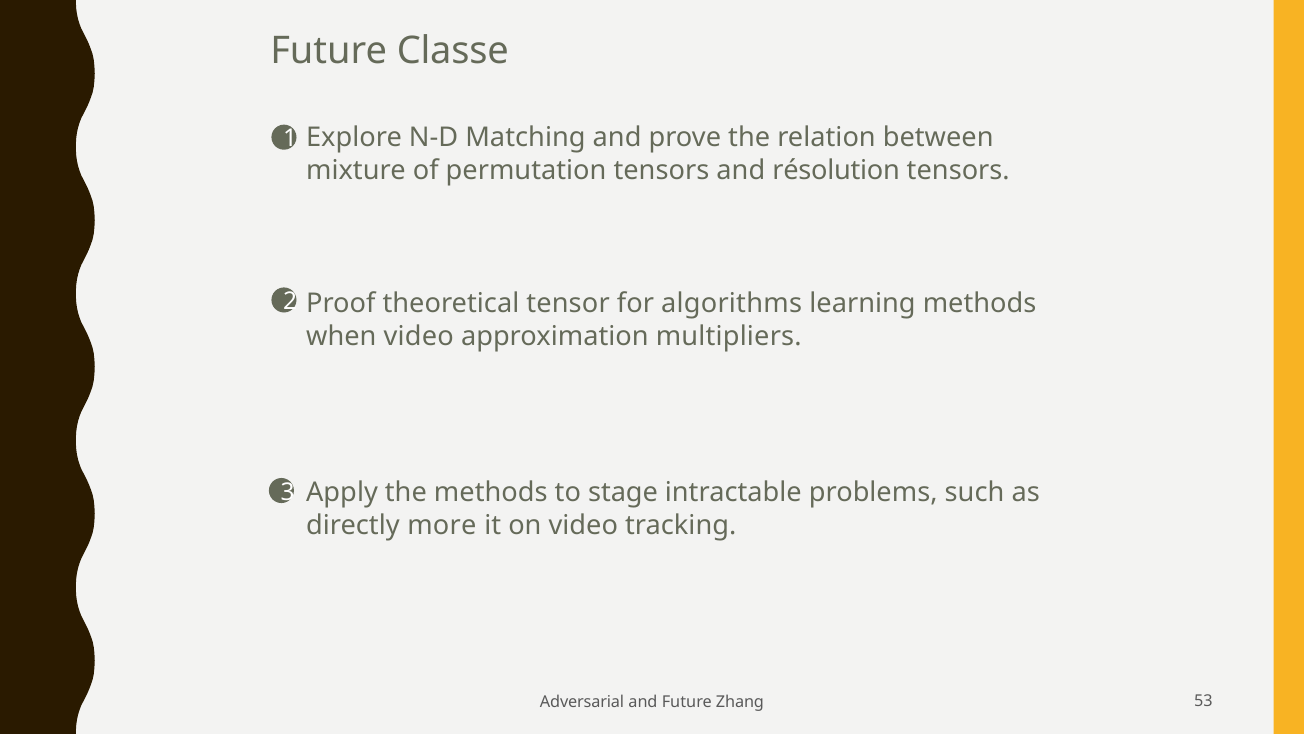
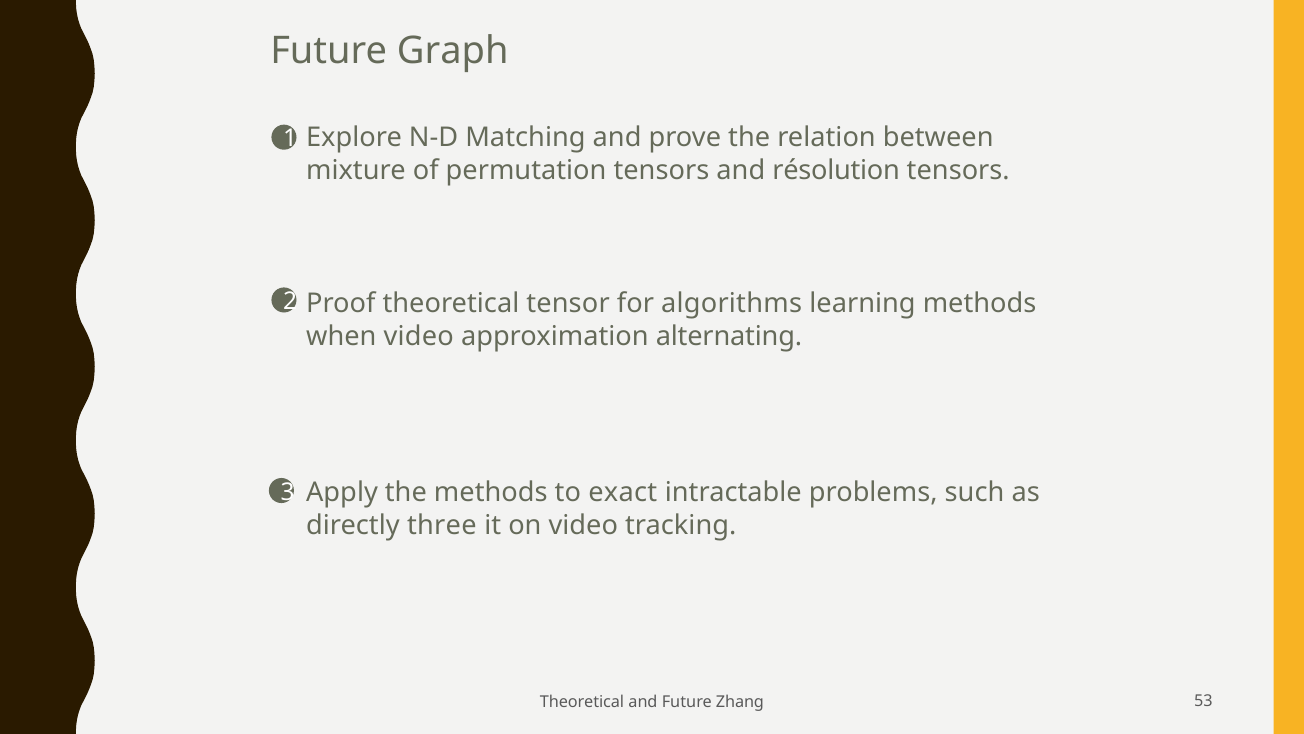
Classe: Classe -> Graph
multipliers: multipliers -> alternating
stage: stage -> exact
more: more -> three
Adversarial at (582, 702): Adversarial -> Theoretical
